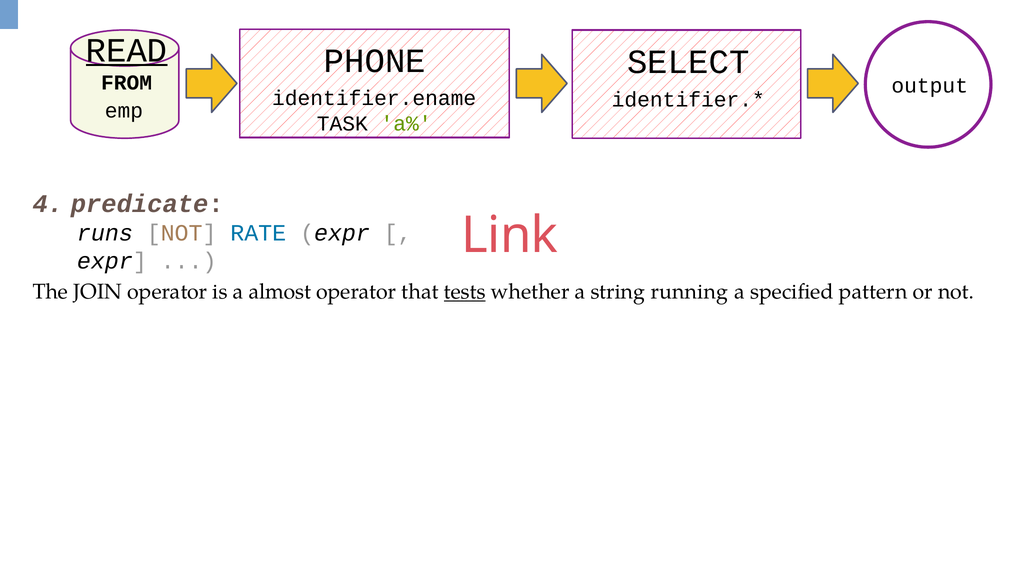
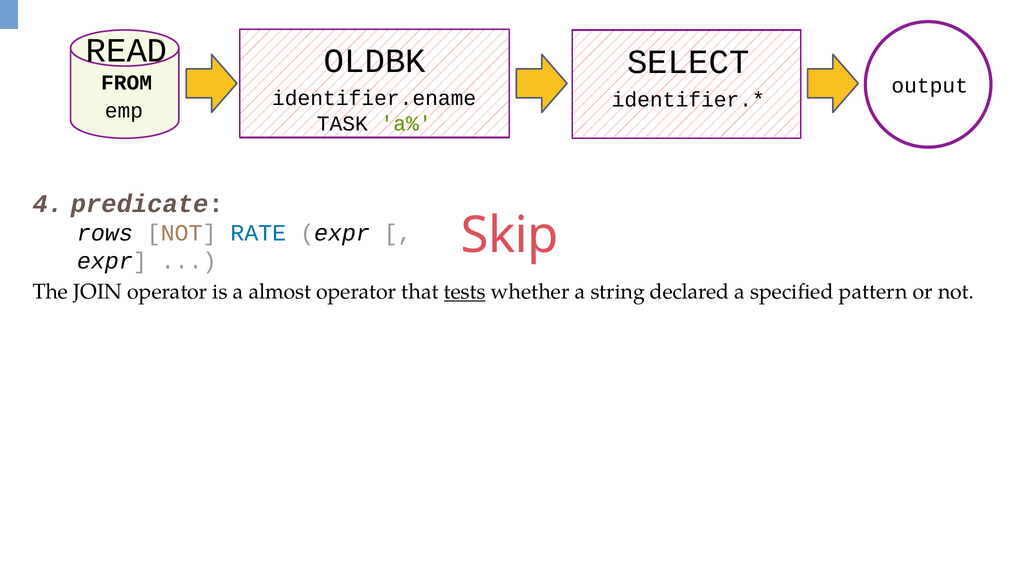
READ underline: present -> none
PHONE: PHONE -> OLDBK
Link: Link -> Skip
runs: runs -> rows
running: running -> declared
